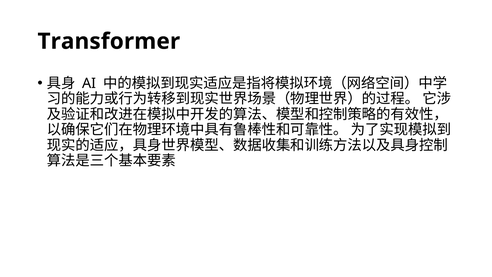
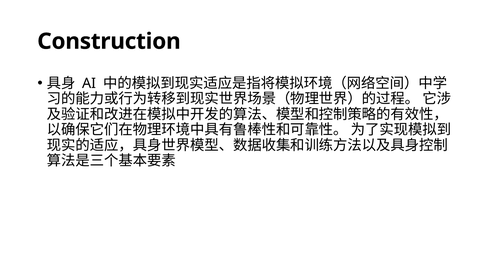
Transformer: Transformer -> Construction
